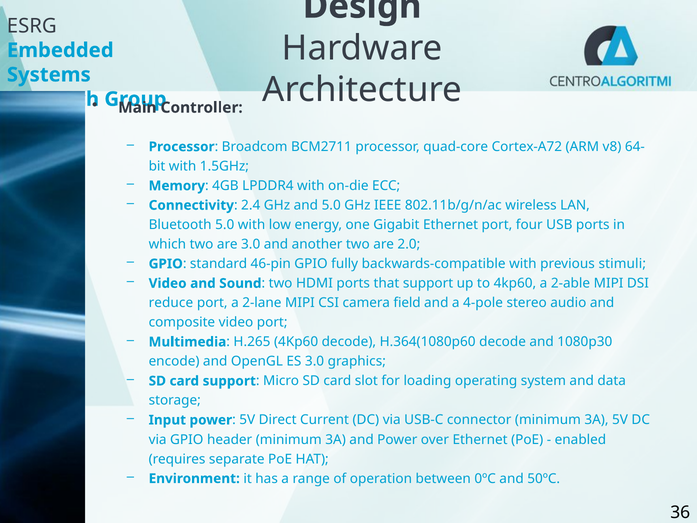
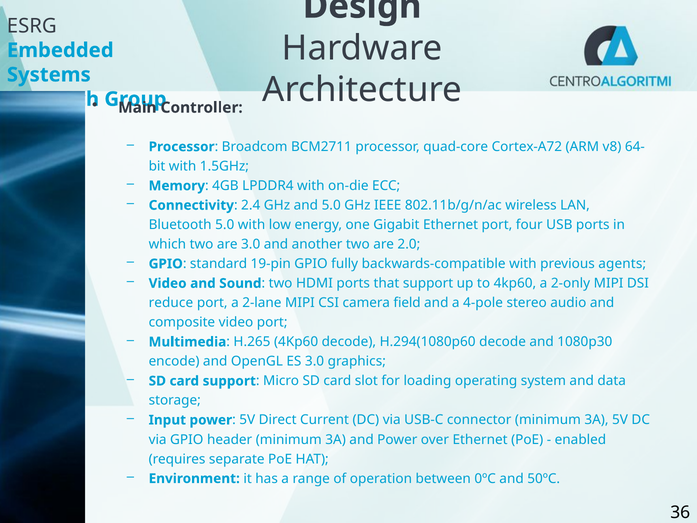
46-pin: 46-pin -> 19-pin
stimuli: stimuli -> agents
2-able: 2-able -> 2-only
H.364(1080p60: H.364(1080p60 -> H.294(1080p60
